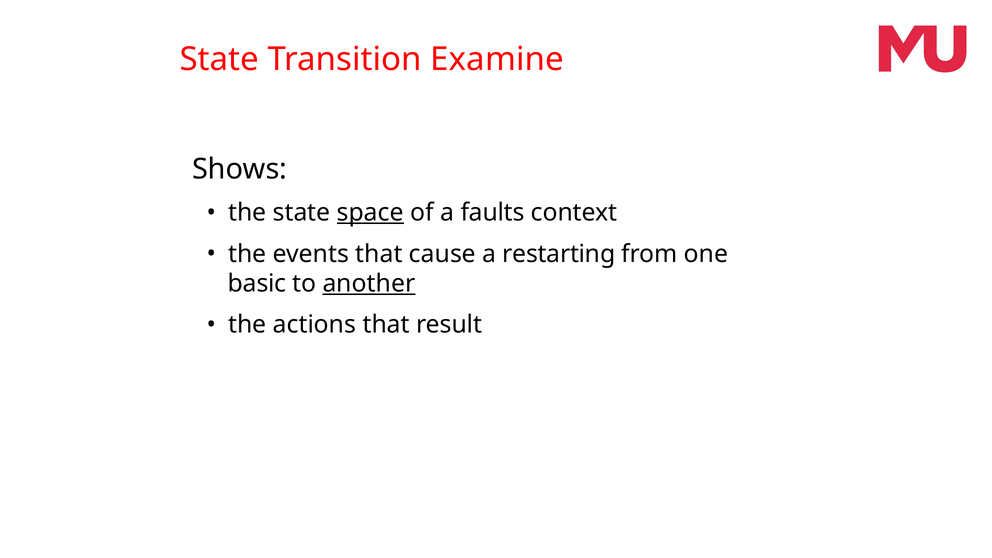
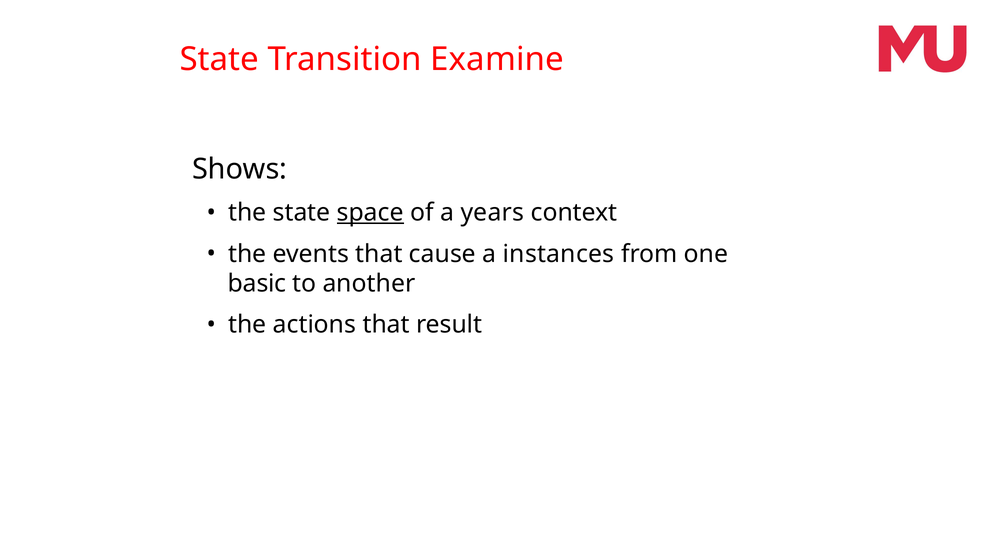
faults: faults -> years
restarting: restarting -> instances
another underline: present -> none
